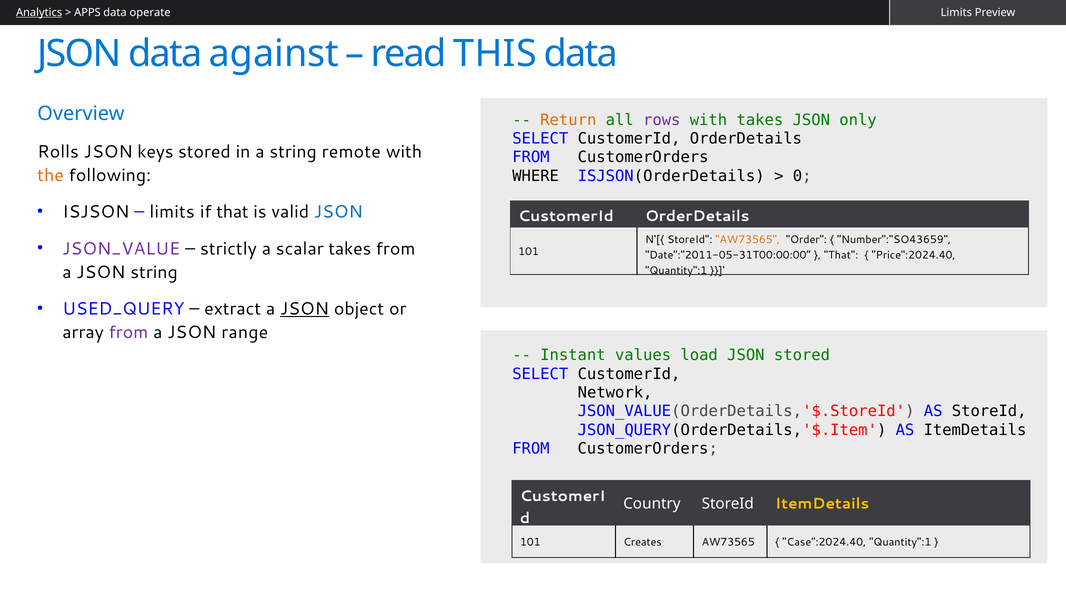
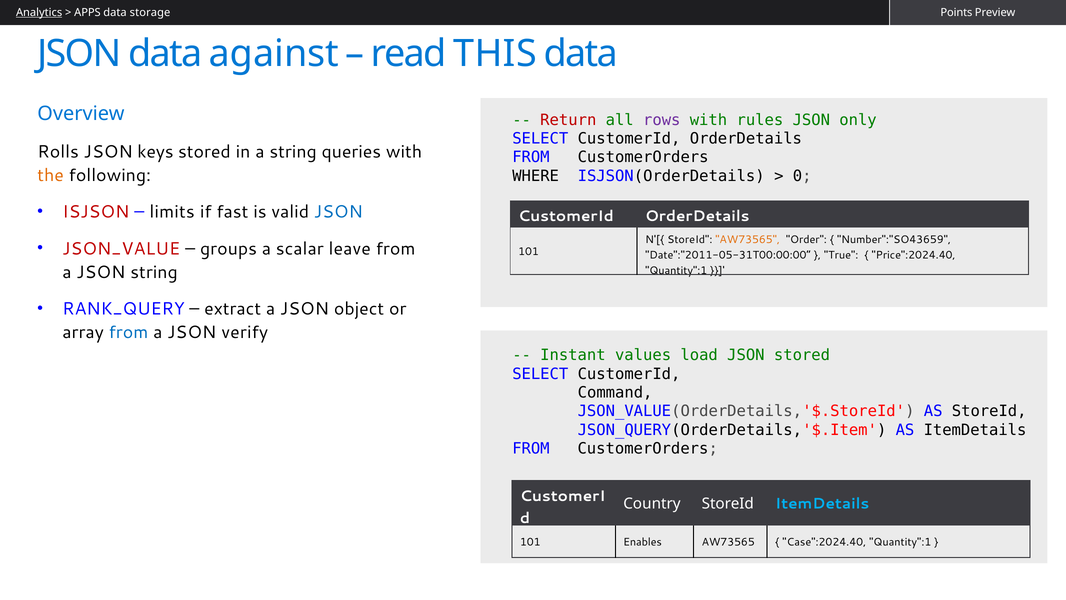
operate: operate -> storage
Limits at (956, 12): Limits -> Points
Return colour: orange -> red
with takes: takes -> rules
remote: remote -> queries
ISJSON colour: black -> red
if that: that -> fast
JSON_VALUE colour: purple -> red
strictly: strictly -> groups
scalar takes: takes -> leave
That at (841, 255): That -> True
USED_QUERY: USED_QUERY -> RANK_QUERY
JSON at (305, 309) underline: present -> none
from at (129, 332) colour: purple -> blue
range: range -> verify
Network: Network -> Command
ItemDetails at (822, 503) colour: yellow -> light blue
Creates: Creates -> Enables
